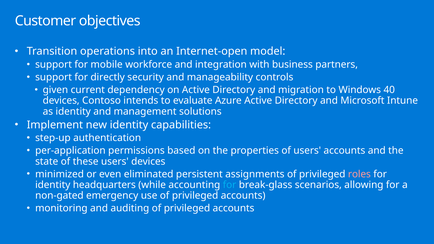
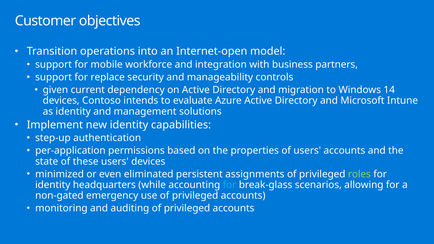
directly: directly -> replace
40: 40 -> 14
roles colour: pink -> light green
